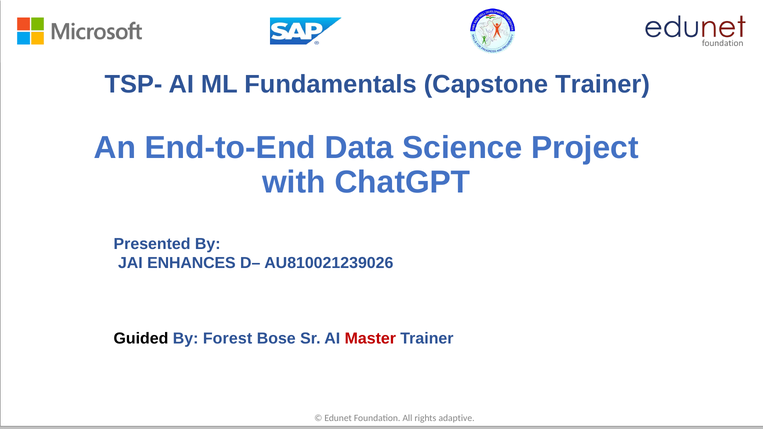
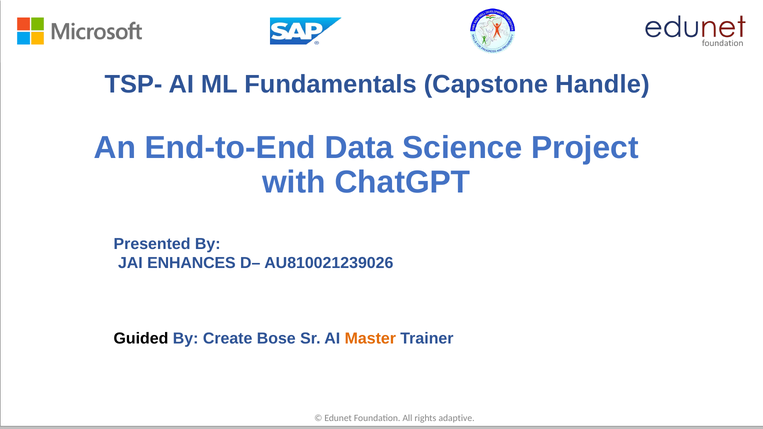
Capstone Trainer: Trainer -> Handle
Forest: Forest -> Create
Master colour: red -> orange
